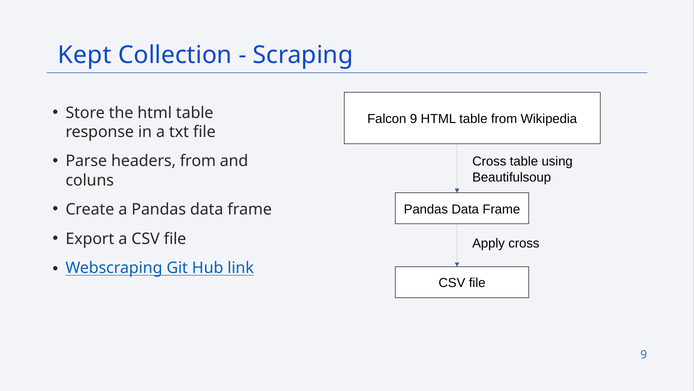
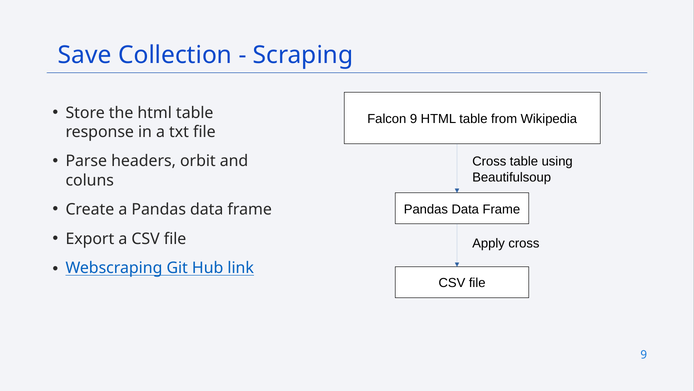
Kept: Kept -> Save
headers from: from -> orbit
